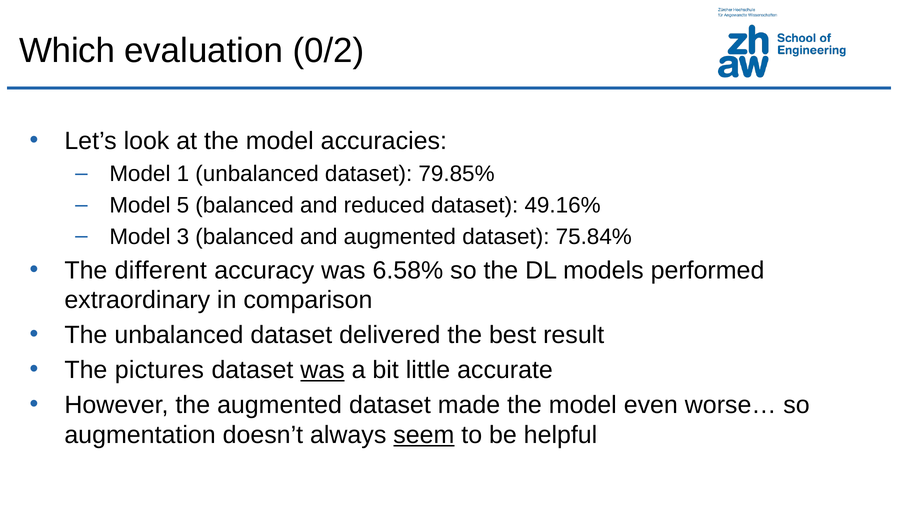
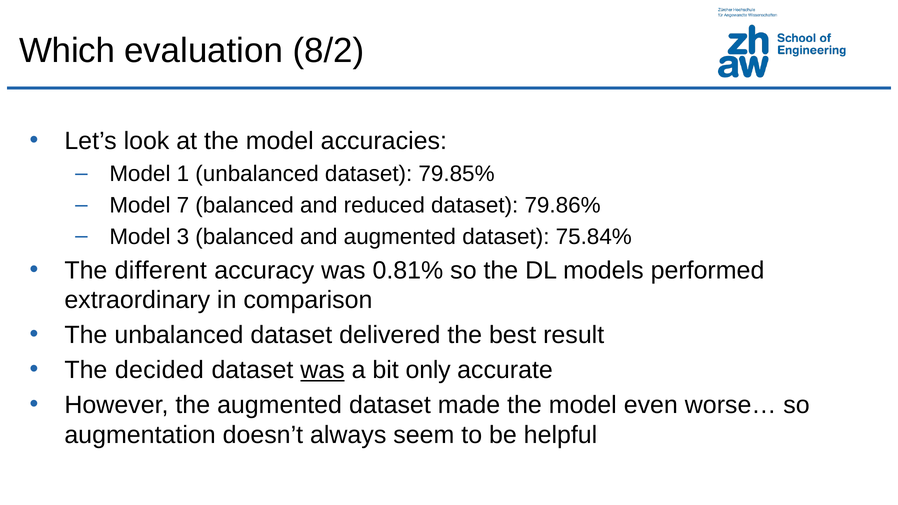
0/2: 0/2 -> 8/2
5: 5 -> 7
49.16%: 49.16% -> 79.86%
6.58%: 6.58% -> 0.81%
pictures: pictures -> decided
little: little -> only
seem underline: present -> none
